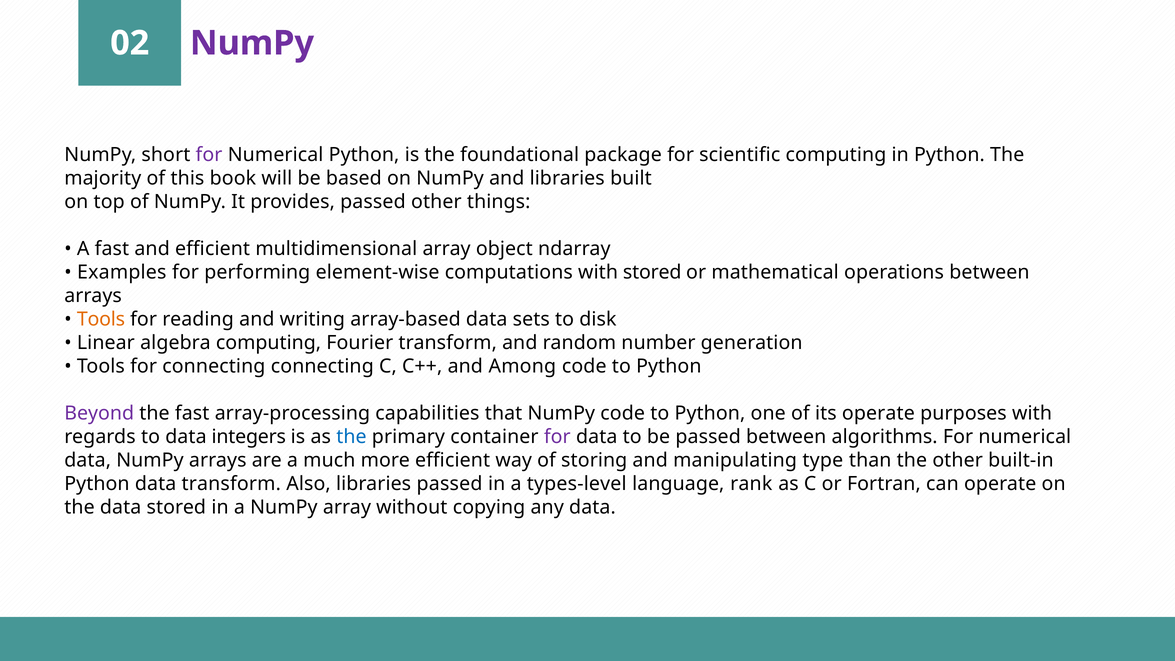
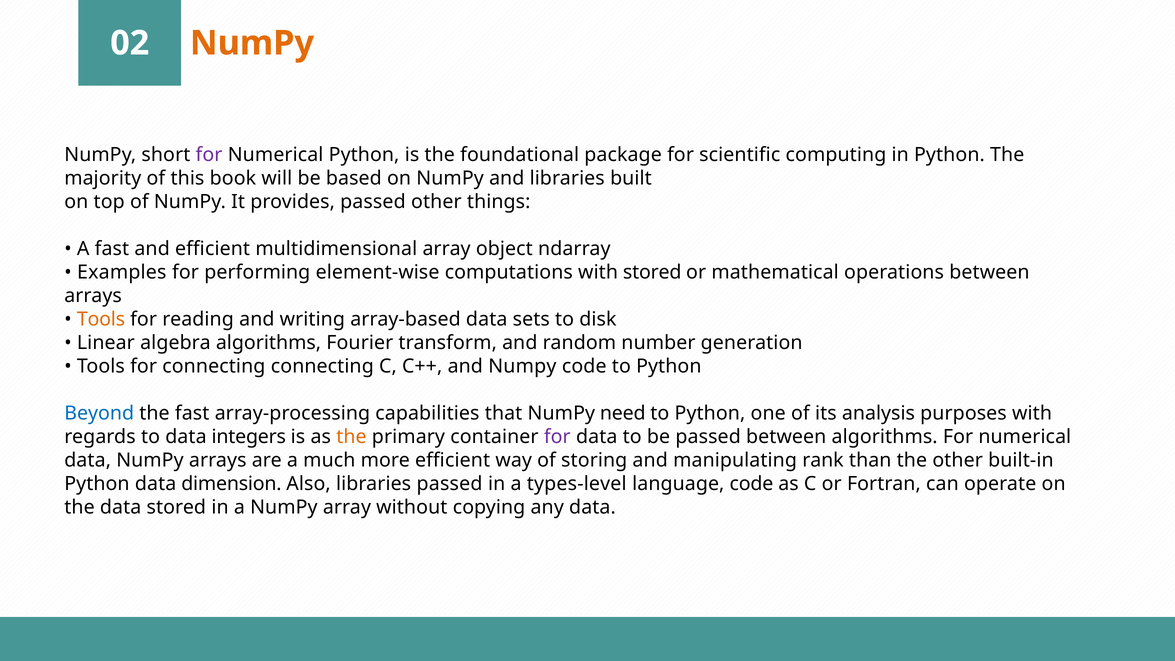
NumPy at (252, 43) colour: purple -> orange
algebra computing: computing -> algorithms
and Among: Among -> Numpy
Beyond colour: purple -> blue
NumPy code: code -> need
its operate: operate -> analysis
the at (351, 437) colour: blue -> orange
type: type -> rank
data transform: transform -> dimension
language rank: rank -> code
